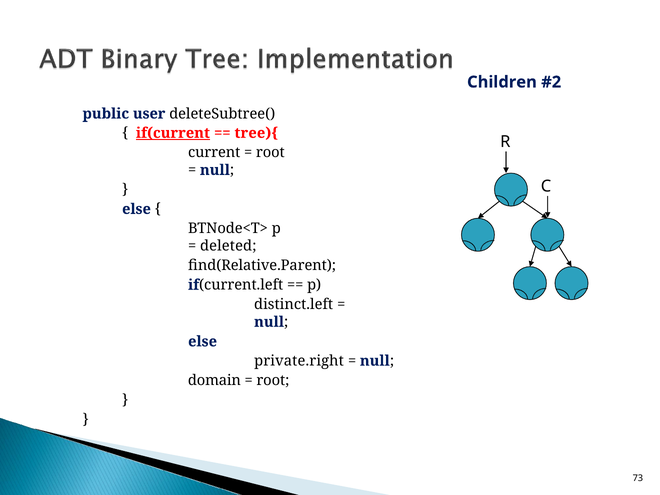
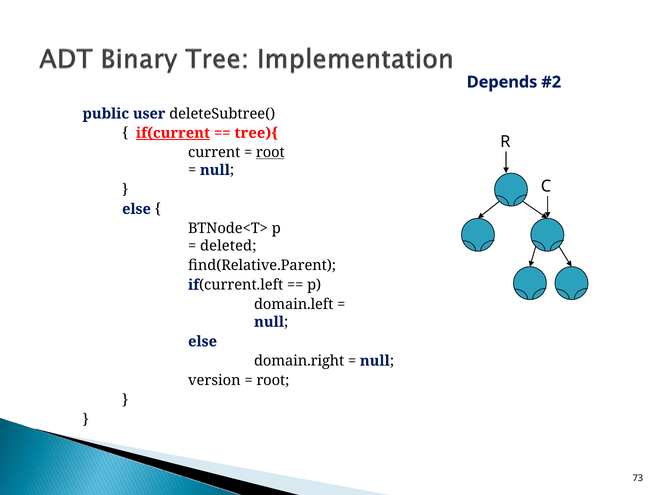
Children: Children -> Depends
root at (270, 152) underline: none -> present
distinct.left: distinct.left -> domain.left
private.right: private.right -> domain.right
domain: domain -> version
